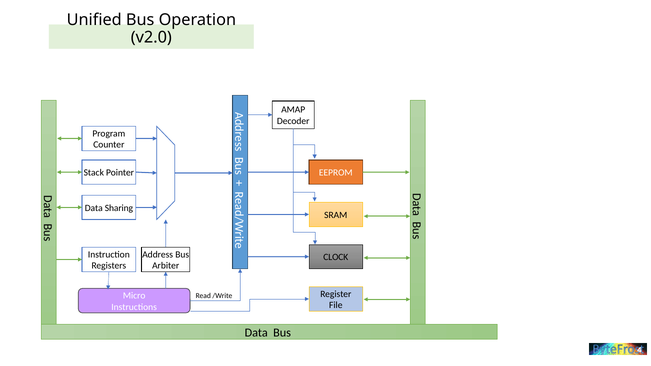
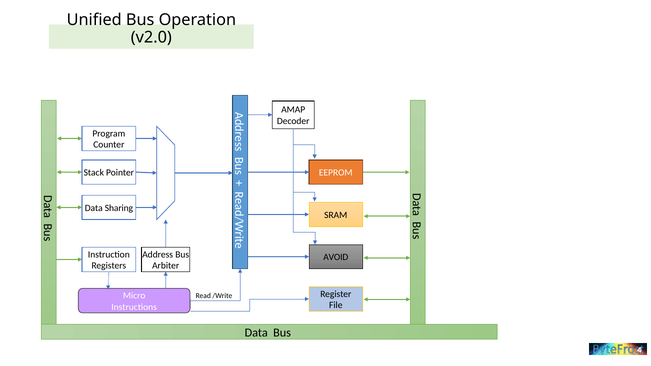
CLOCK: CLOCK -> AVOID
